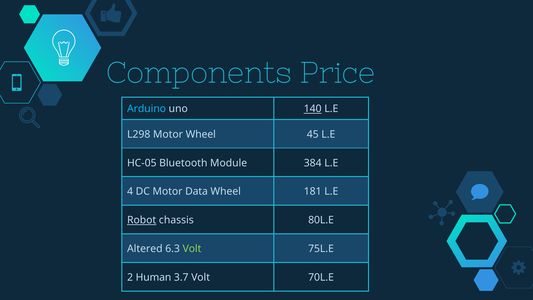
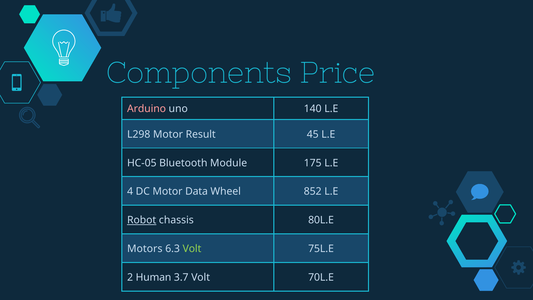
Arduino colour: light blue -> pink
140 underline: present -> none
Motor Wheel: Wheel -> Result
384: 384 -> 175
181: 181 -> 852
Altered: Altered -> Motors
